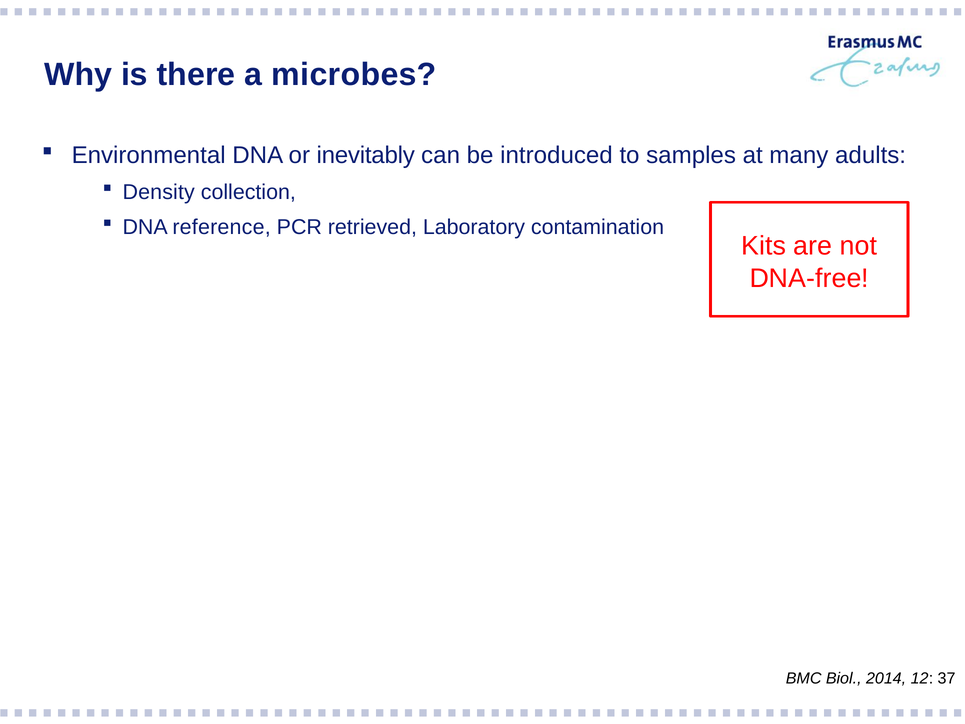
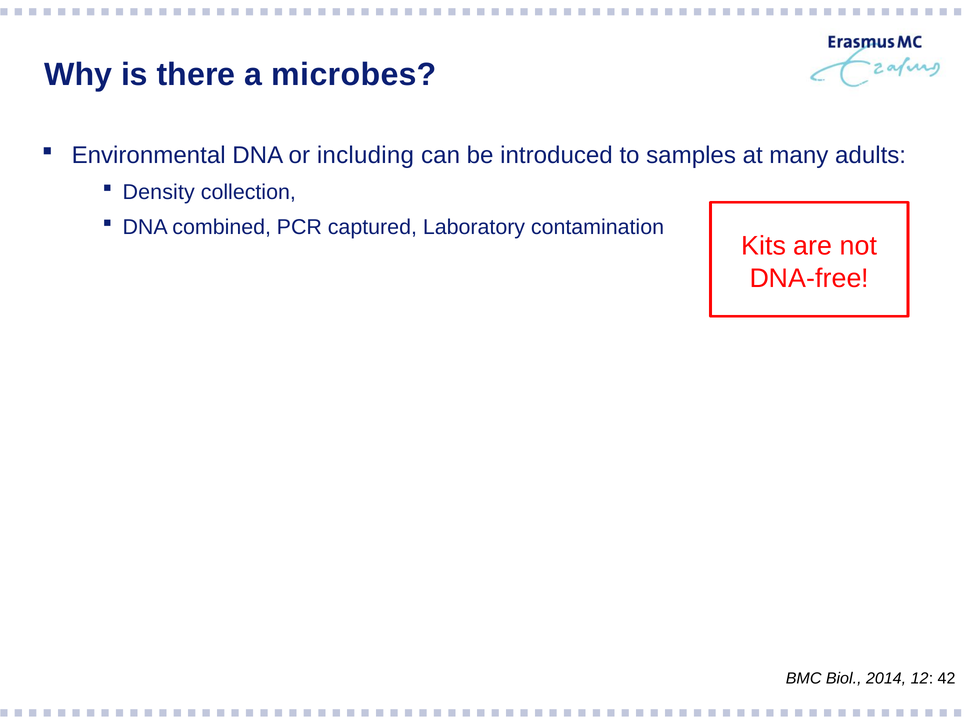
inevitably: inevitably -> including
reference: reference -> combined
retrieved: retrieved -> captured
37: 37 -> 42
